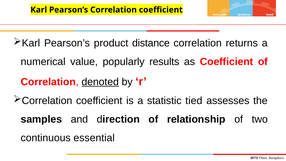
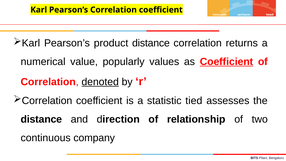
results: results -> values
Coefficient at (227, 62) underline: none -> present
samples at (41, 119): samples -> distance
essential: essential -> company
